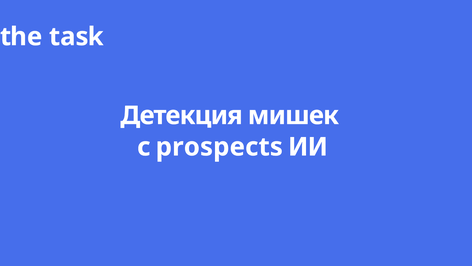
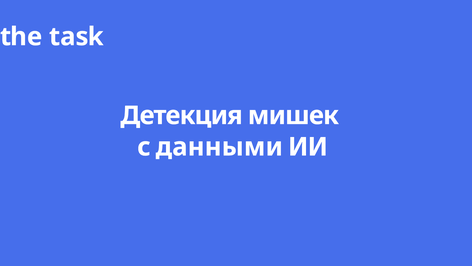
prospects: prospects -> данными
